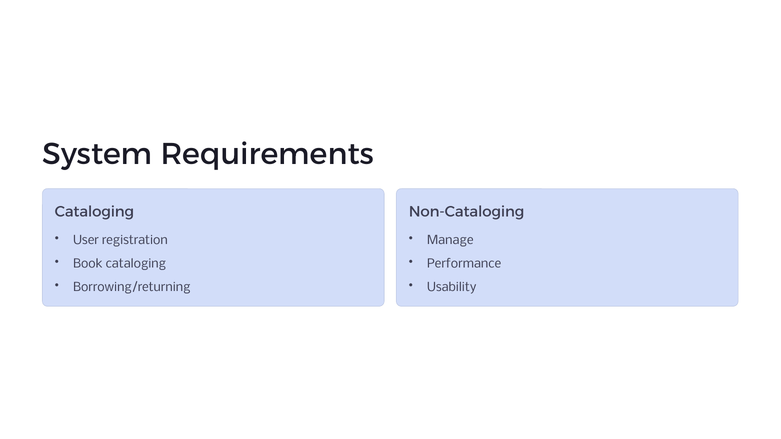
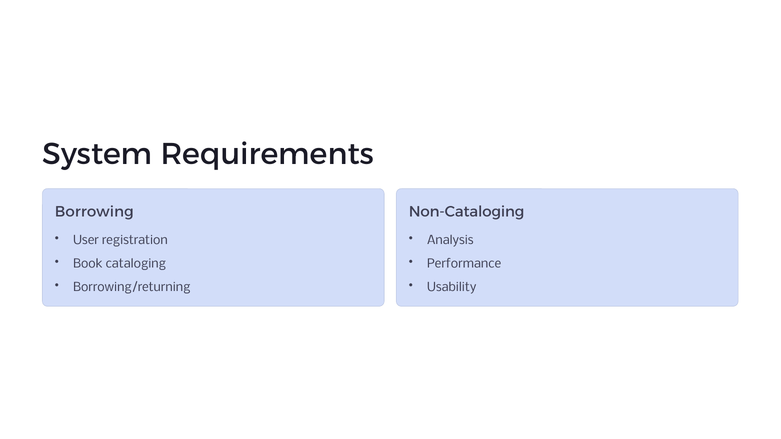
Cataloging at (94, 212): Cataloging -> Borrowing
Manage: Manage -> Analysis
